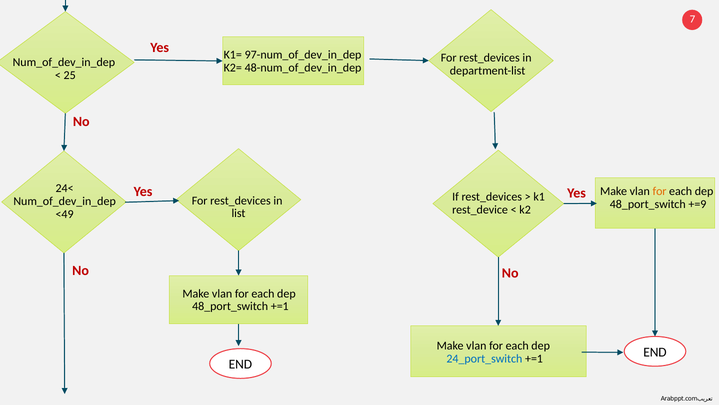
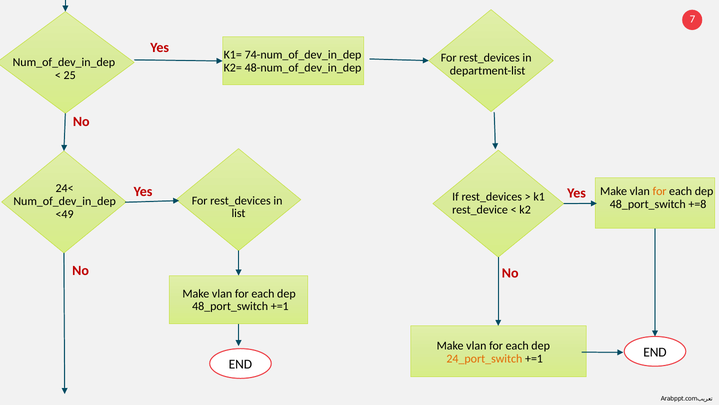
97-num_of_dev_in_dep: 97-num_of_dev_in_dep -> 74-num_of_dev_in_dep
+=9: +=9 -> +=8
24_port_switch colour: blue -> orange
